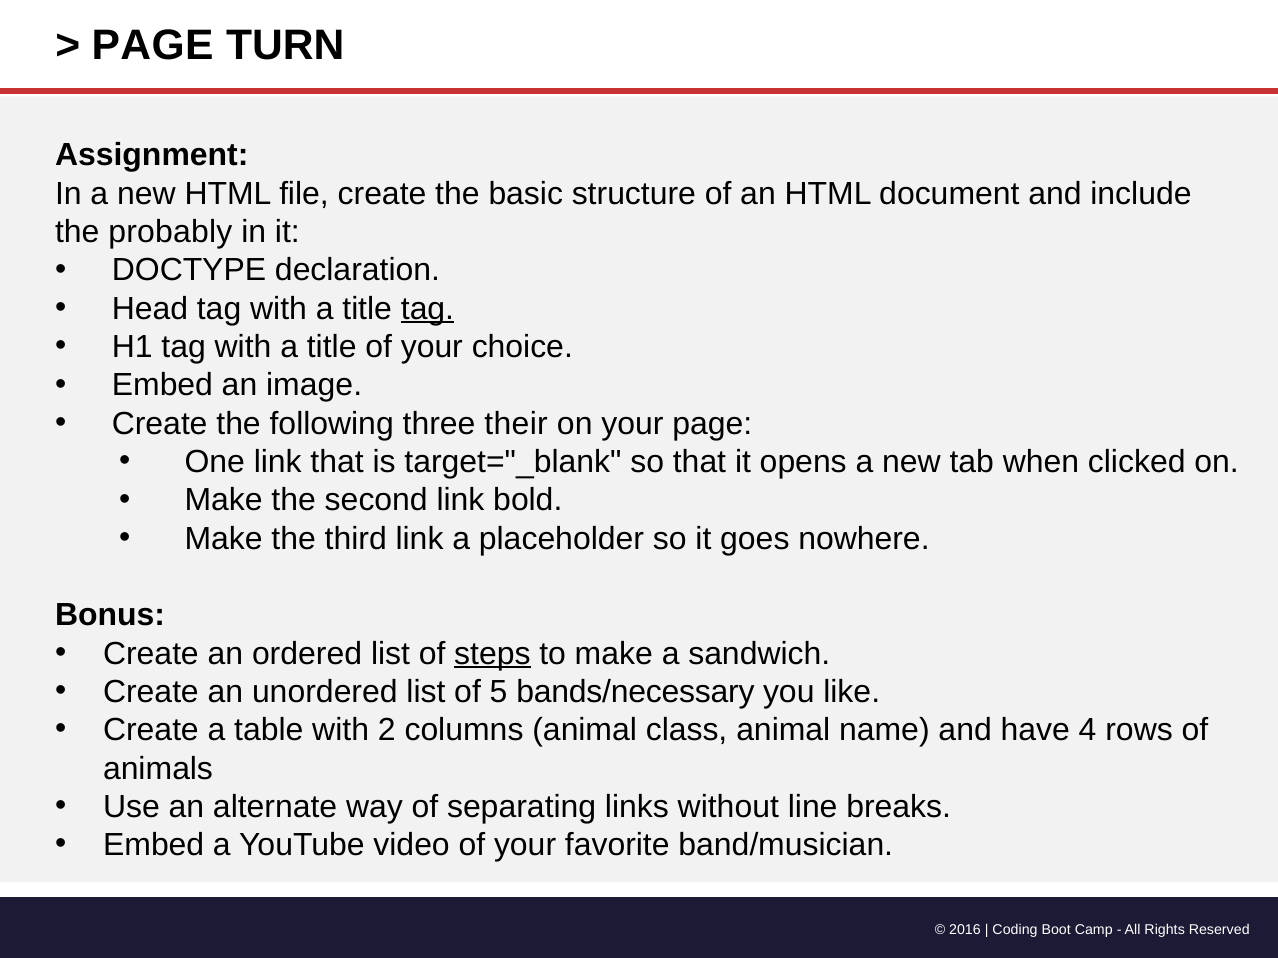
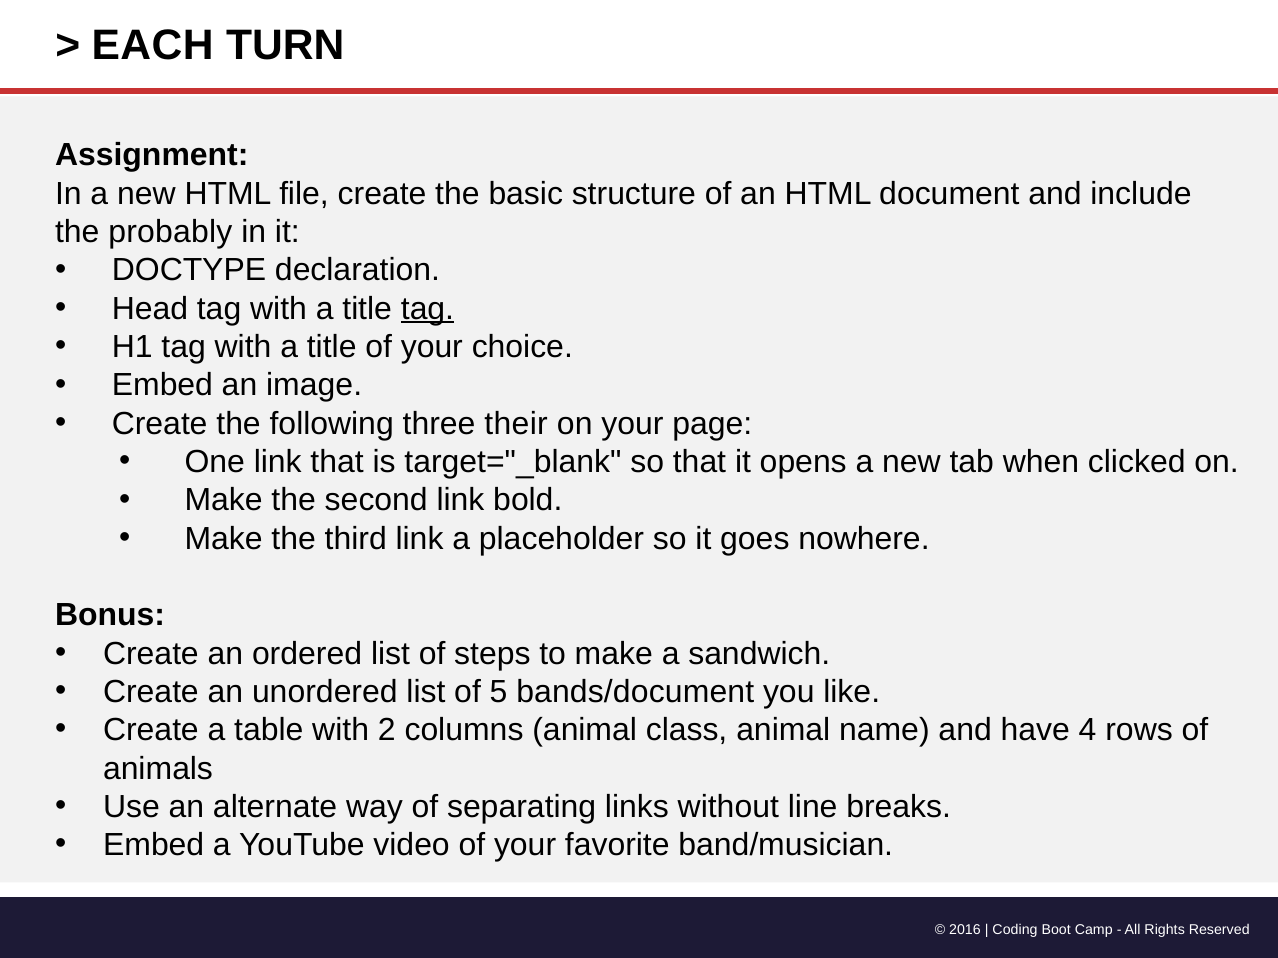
PAGE at (153, 45): PAGE -> EACH
steps underline: present -> none
bands/necessary: bands/necessary -> bands/document
